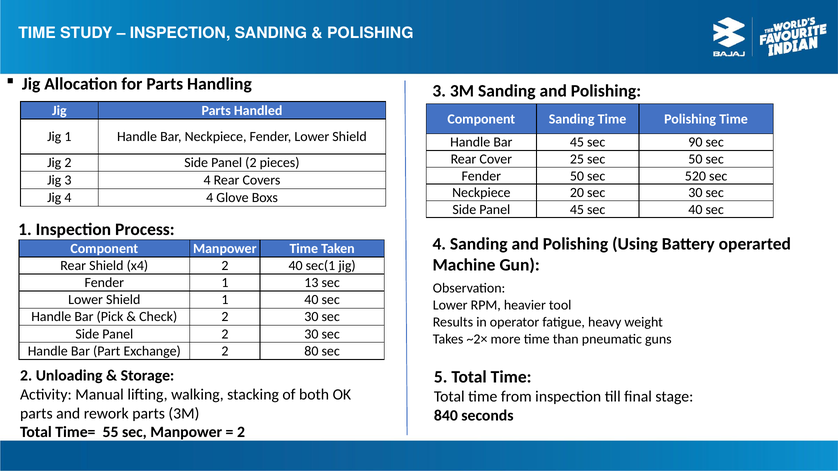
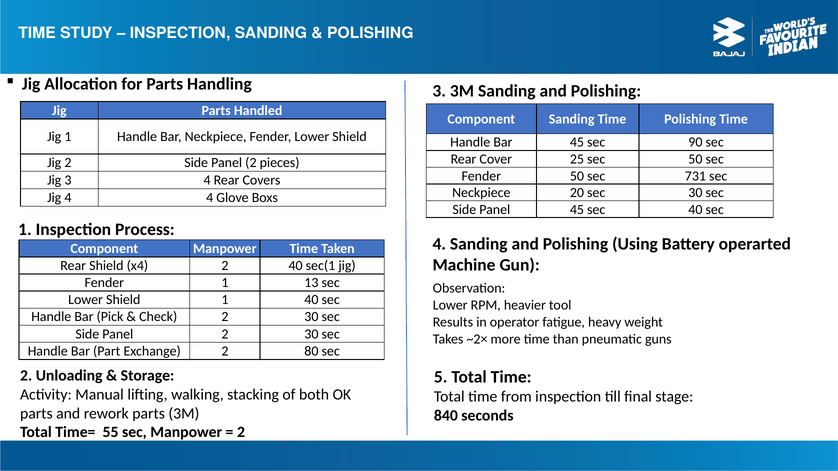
520: 520 -> 731
